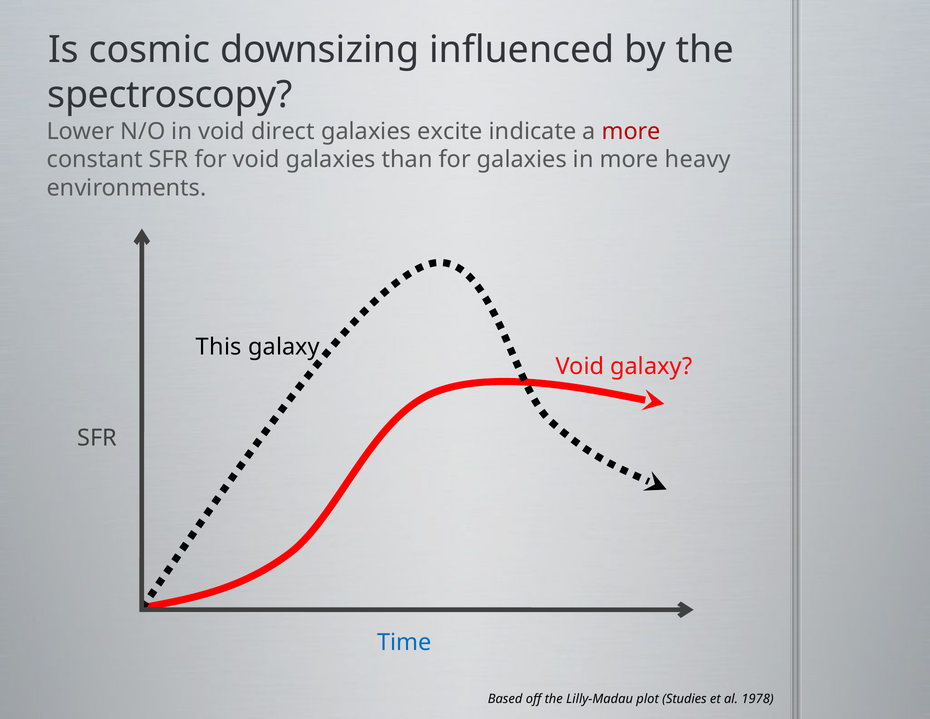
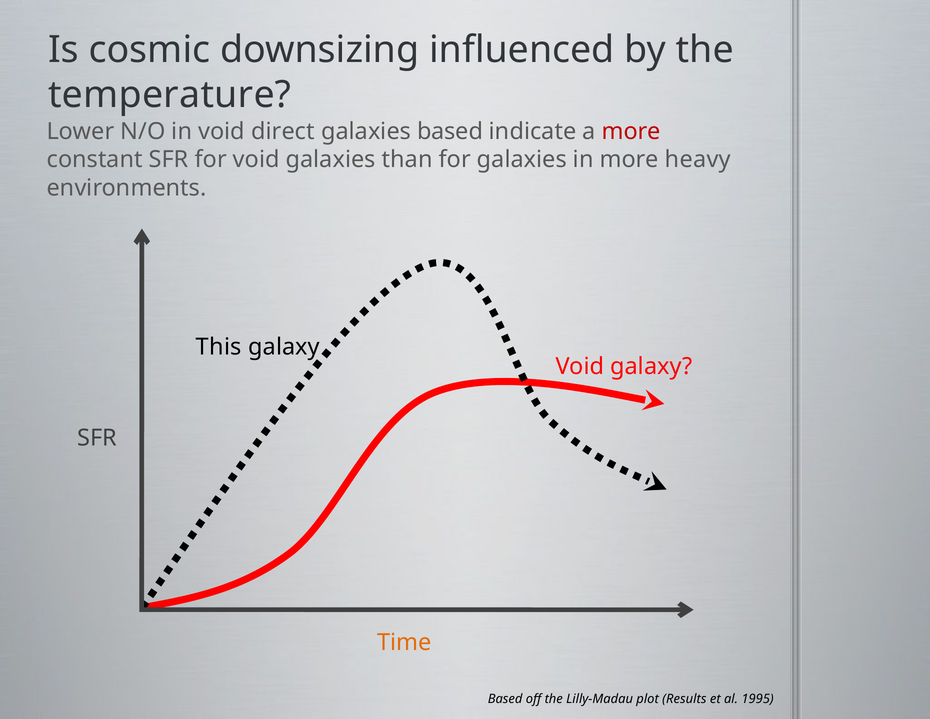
spectroscopy: spectroscopy -> temperature
galaxies excite: excite -> based
Time colour: blue -> orange
Studies: Studies -> Results
1978: 1978 -> 1995
